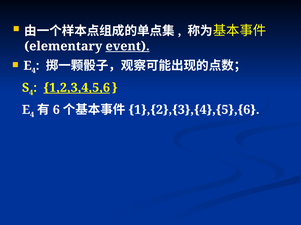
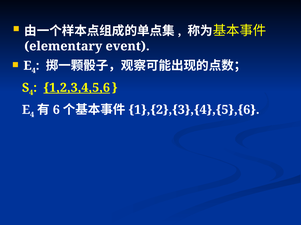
event underline: present -> none
